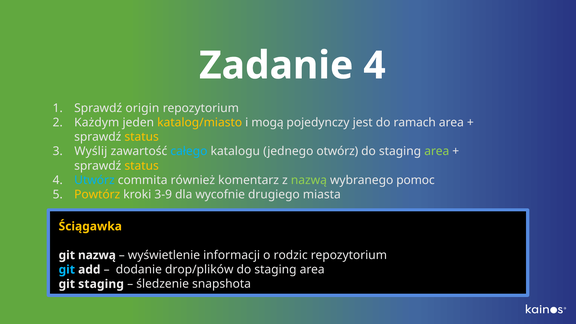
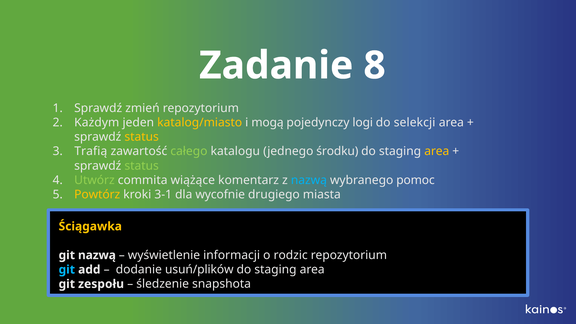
Zadanie 4: 4 -> 8
origin: origin -> zmień
jest: jest -> logi
ramach: ramach -> selekcji
Wyślij: Wyślij -> Trafią
całego colour: light blue -> light green
otwórz: otwórz -> środku
area at (437, 151) colour: light green -> yellow
status at (142, 166) colour: yellow -> light green
Utwórz colour: light blue -> light green
również: również -> wiążące
nazwą at (309, 180) colour: light green -> light blue
3-9: 3-9 -> 3-1
drop/plików: drop/plików -> usuń/plików
git staging: staging -> zespołu
